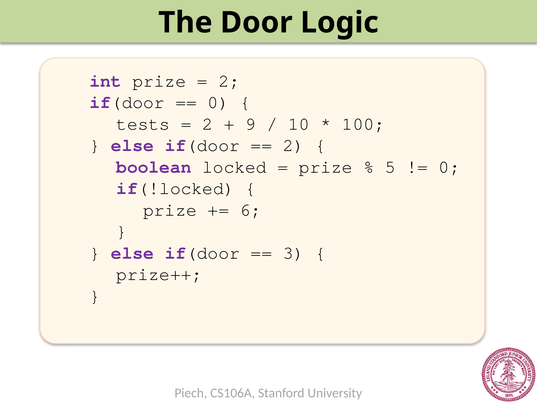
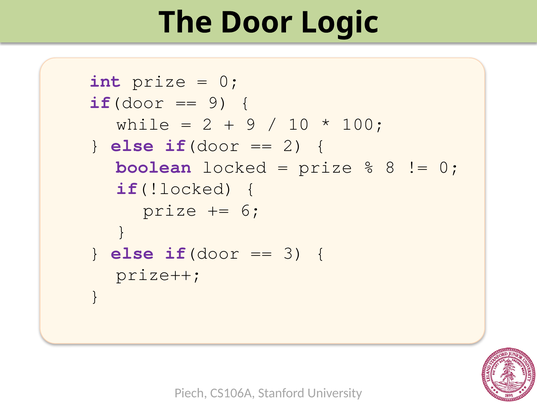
2 at (229, 81): 2 -> 0
0 at (218, 102): 0 -> 9
tests: tests -> while
5: 5 -> 8
